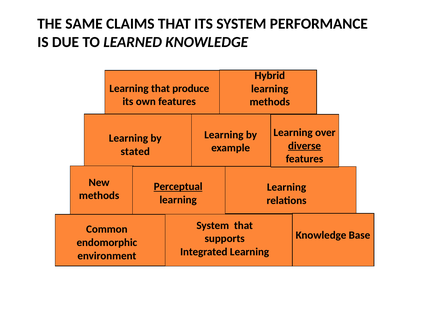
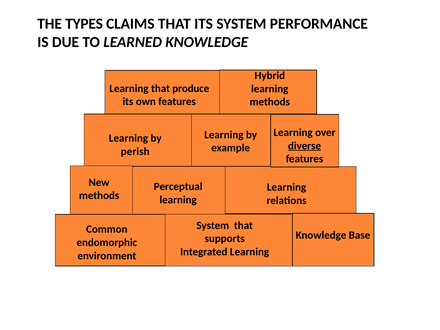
SAME: SAME -> TYPES
stated: stated -> perish
Perceptual underline: present -> none
